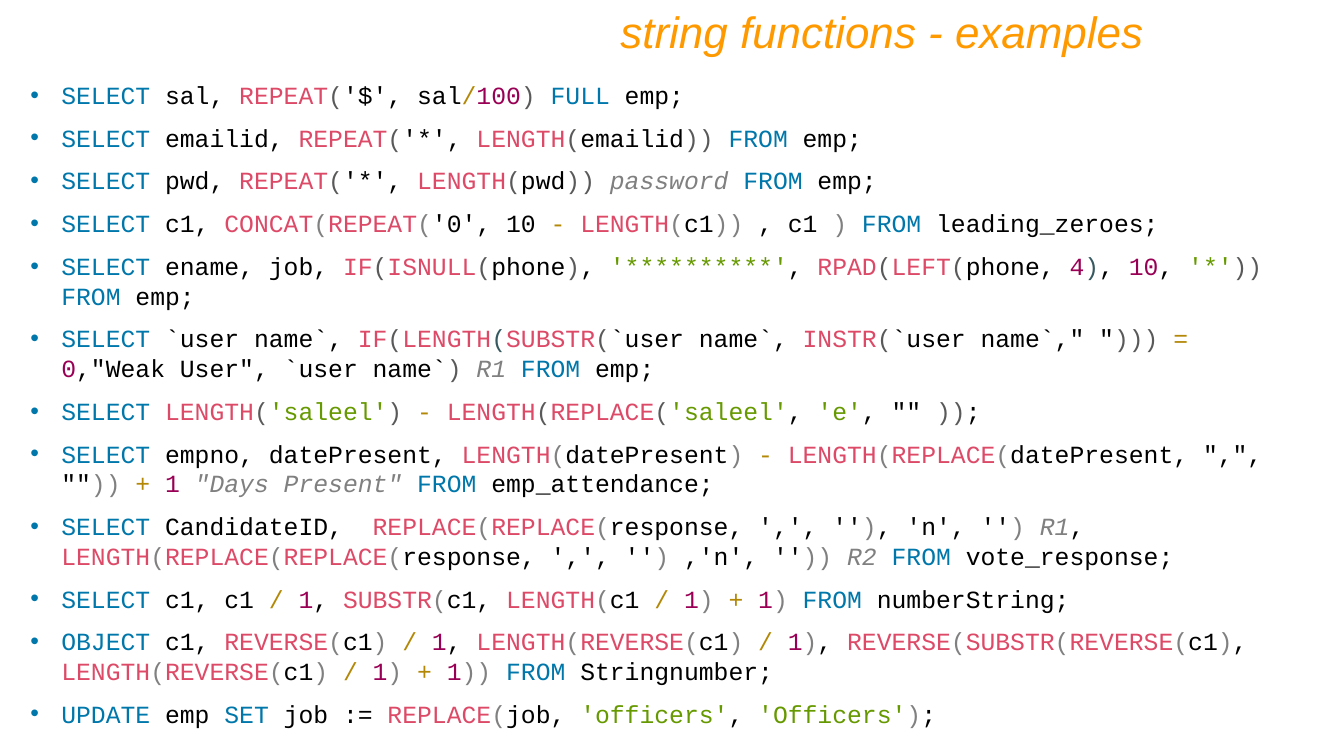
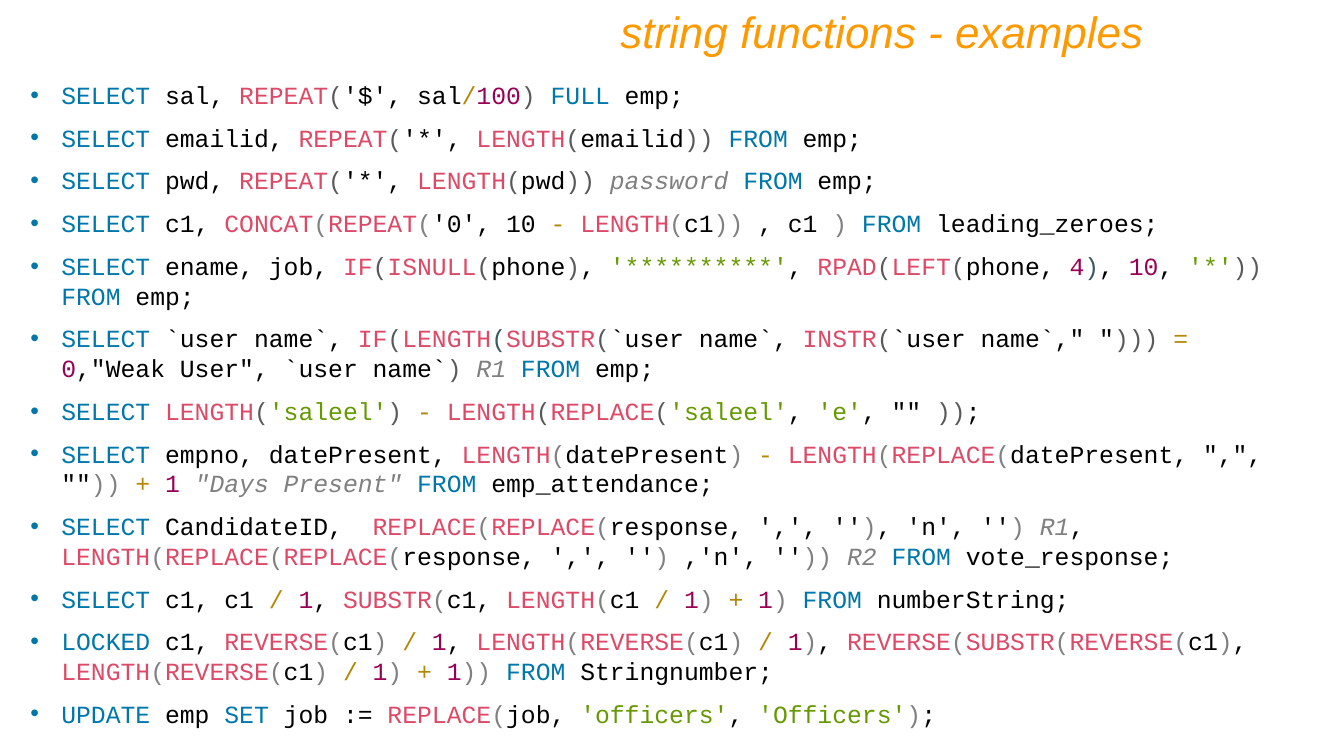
OBJECT: OBJECT -> LOCKED
